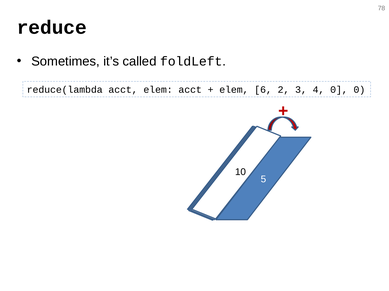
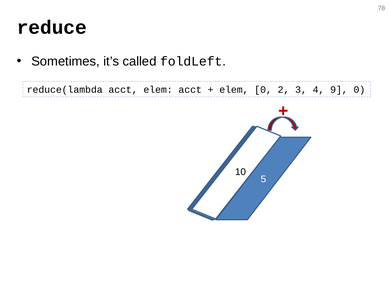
elem 6: 6 -> 0
4 0: 0 -> 9
